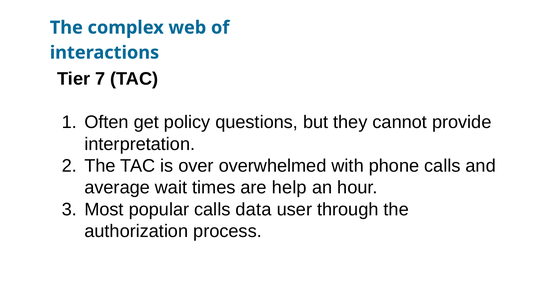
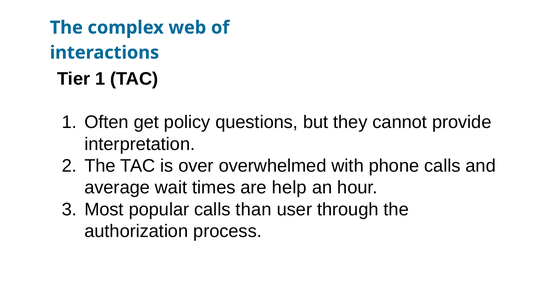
Tier 7: 7 -> 1
data: data -> than
